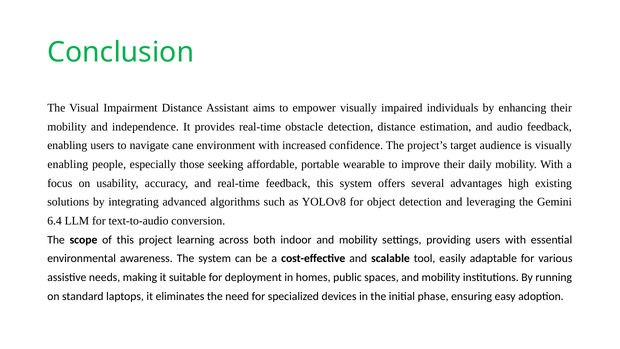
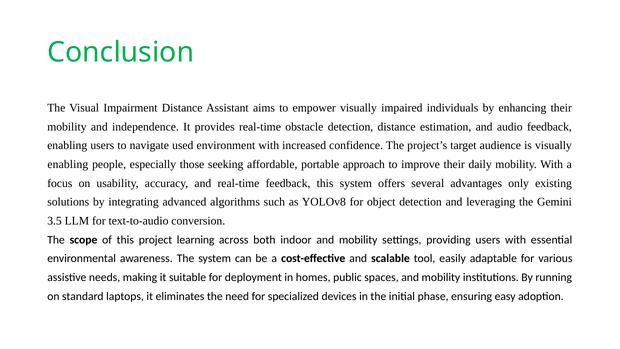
cane: cane -> used
wearable: wearable -> approach
high: high -> only
6.4: 6.4 -> 3.5
